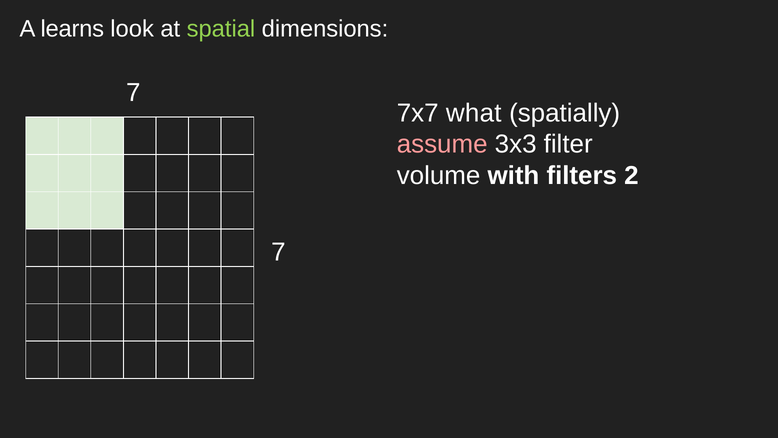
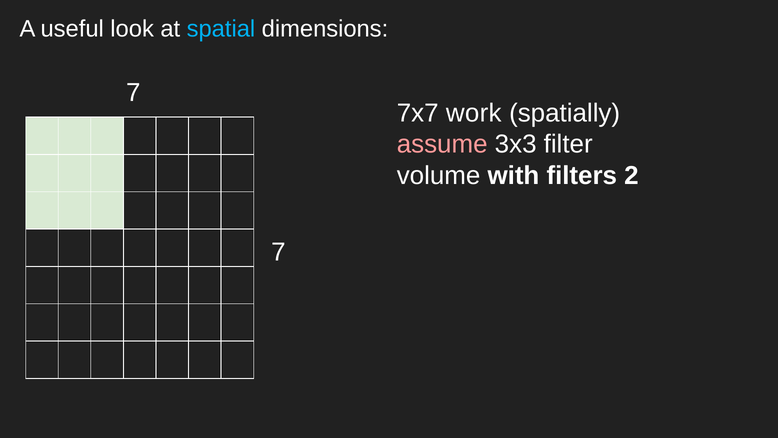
learns: learns -> useful
spatial colour: light green -> light blue
what: what -> work
